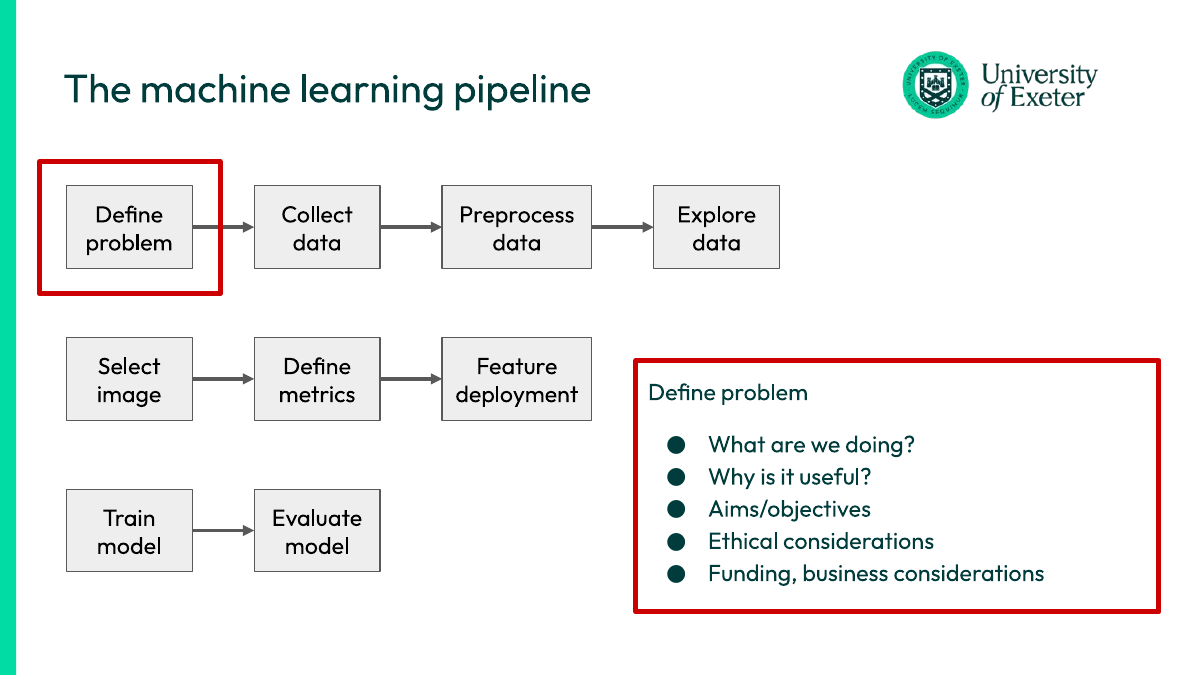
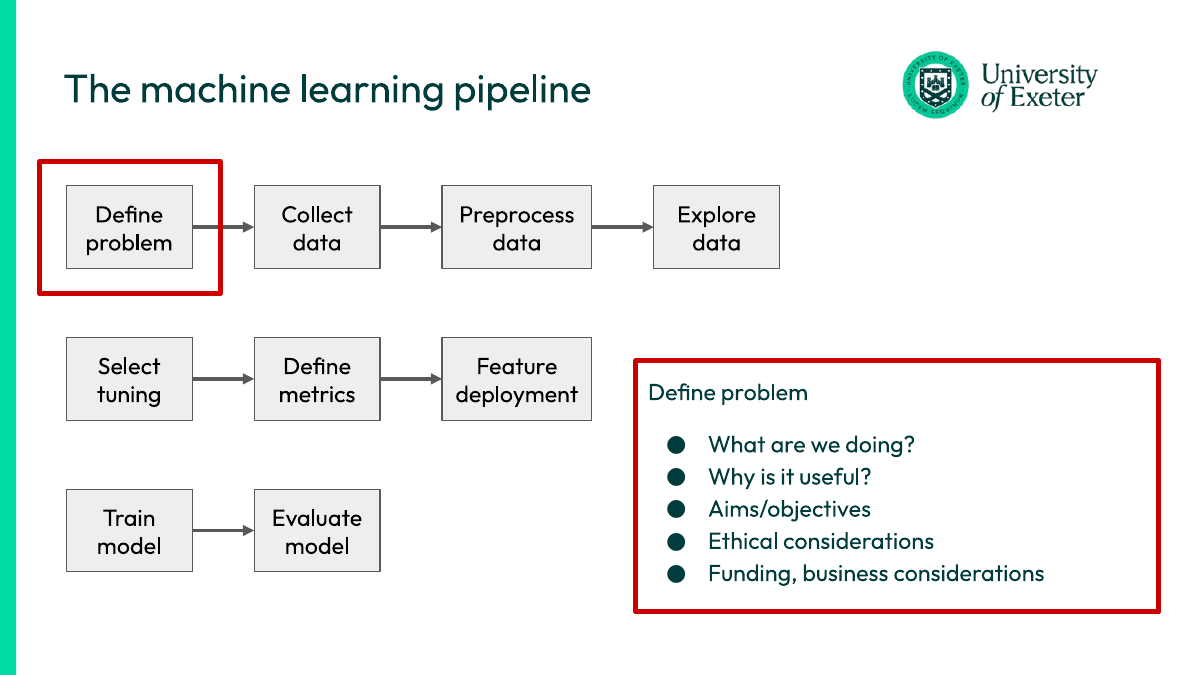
image: image -> tuning
